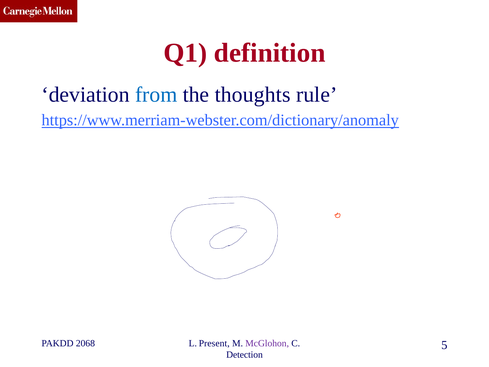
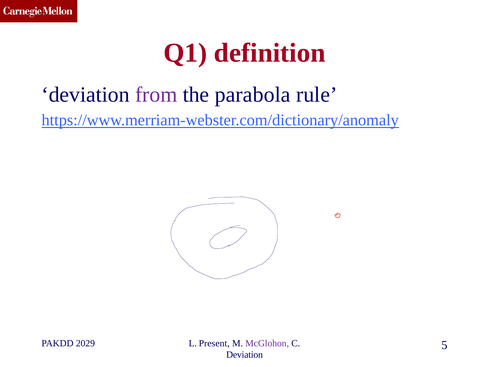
from colour: blue -> purple
thoughts: thoughts -> parabola
2068: 2068 -> 2029
Detection at (244, 354): Detection -> Deviation
